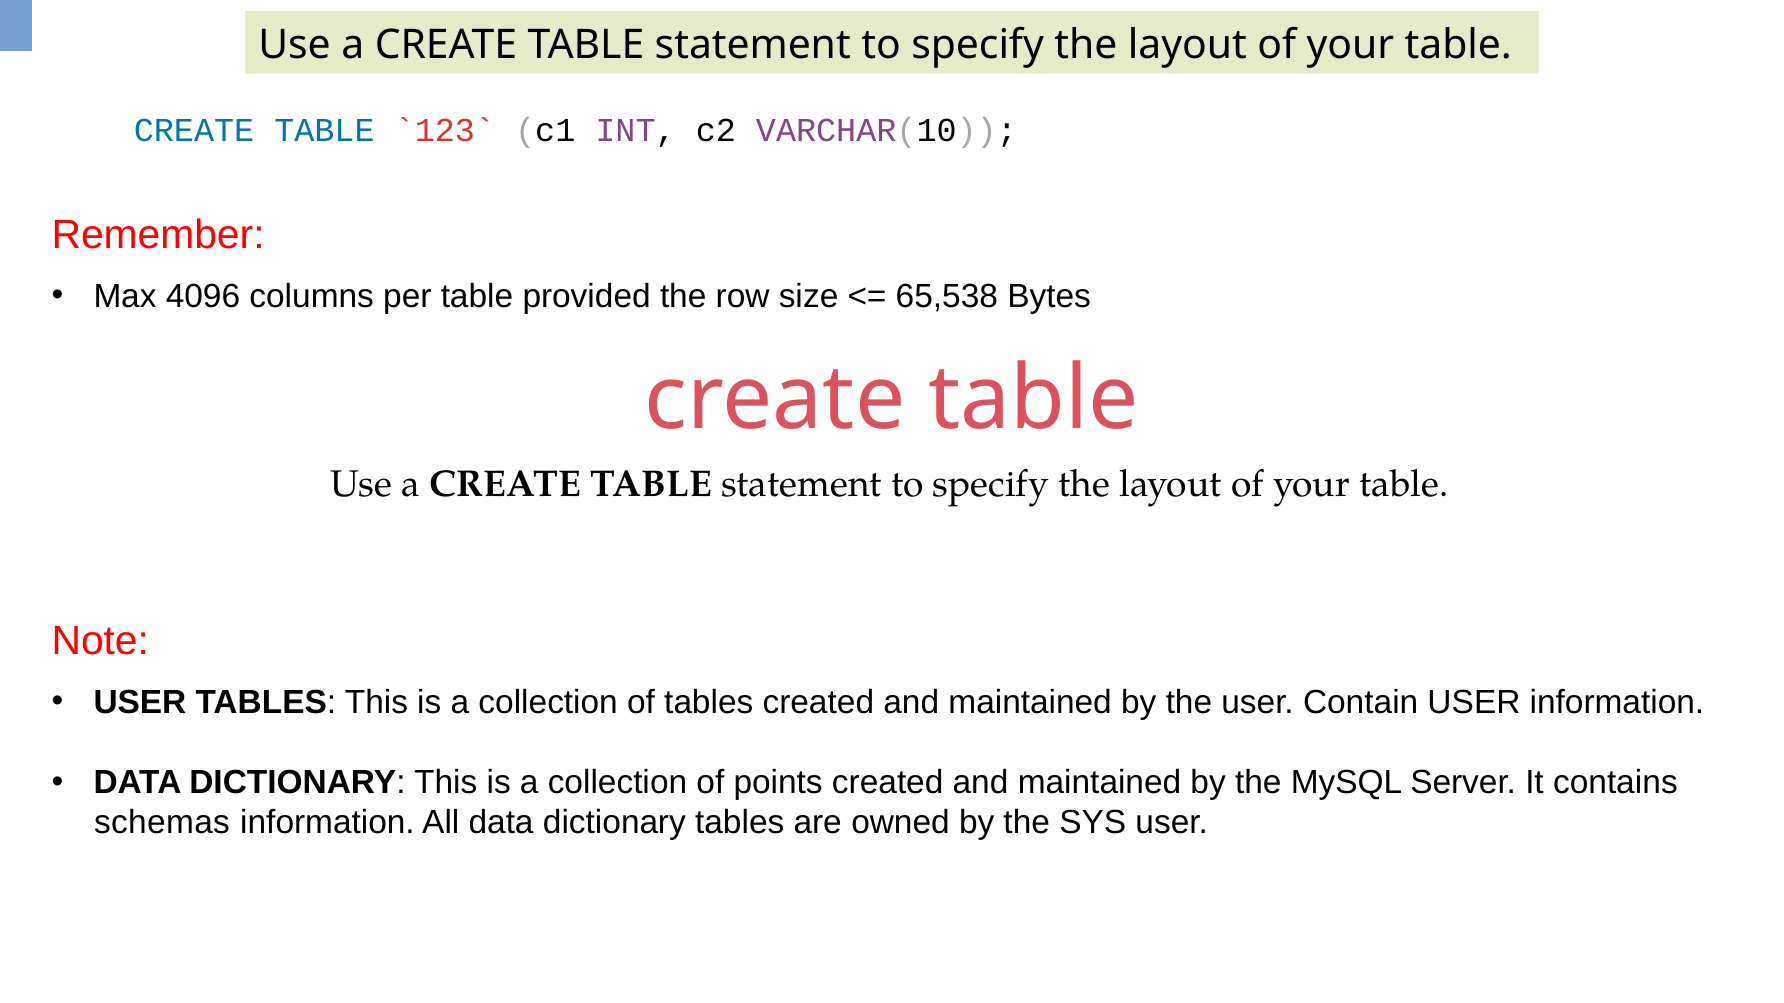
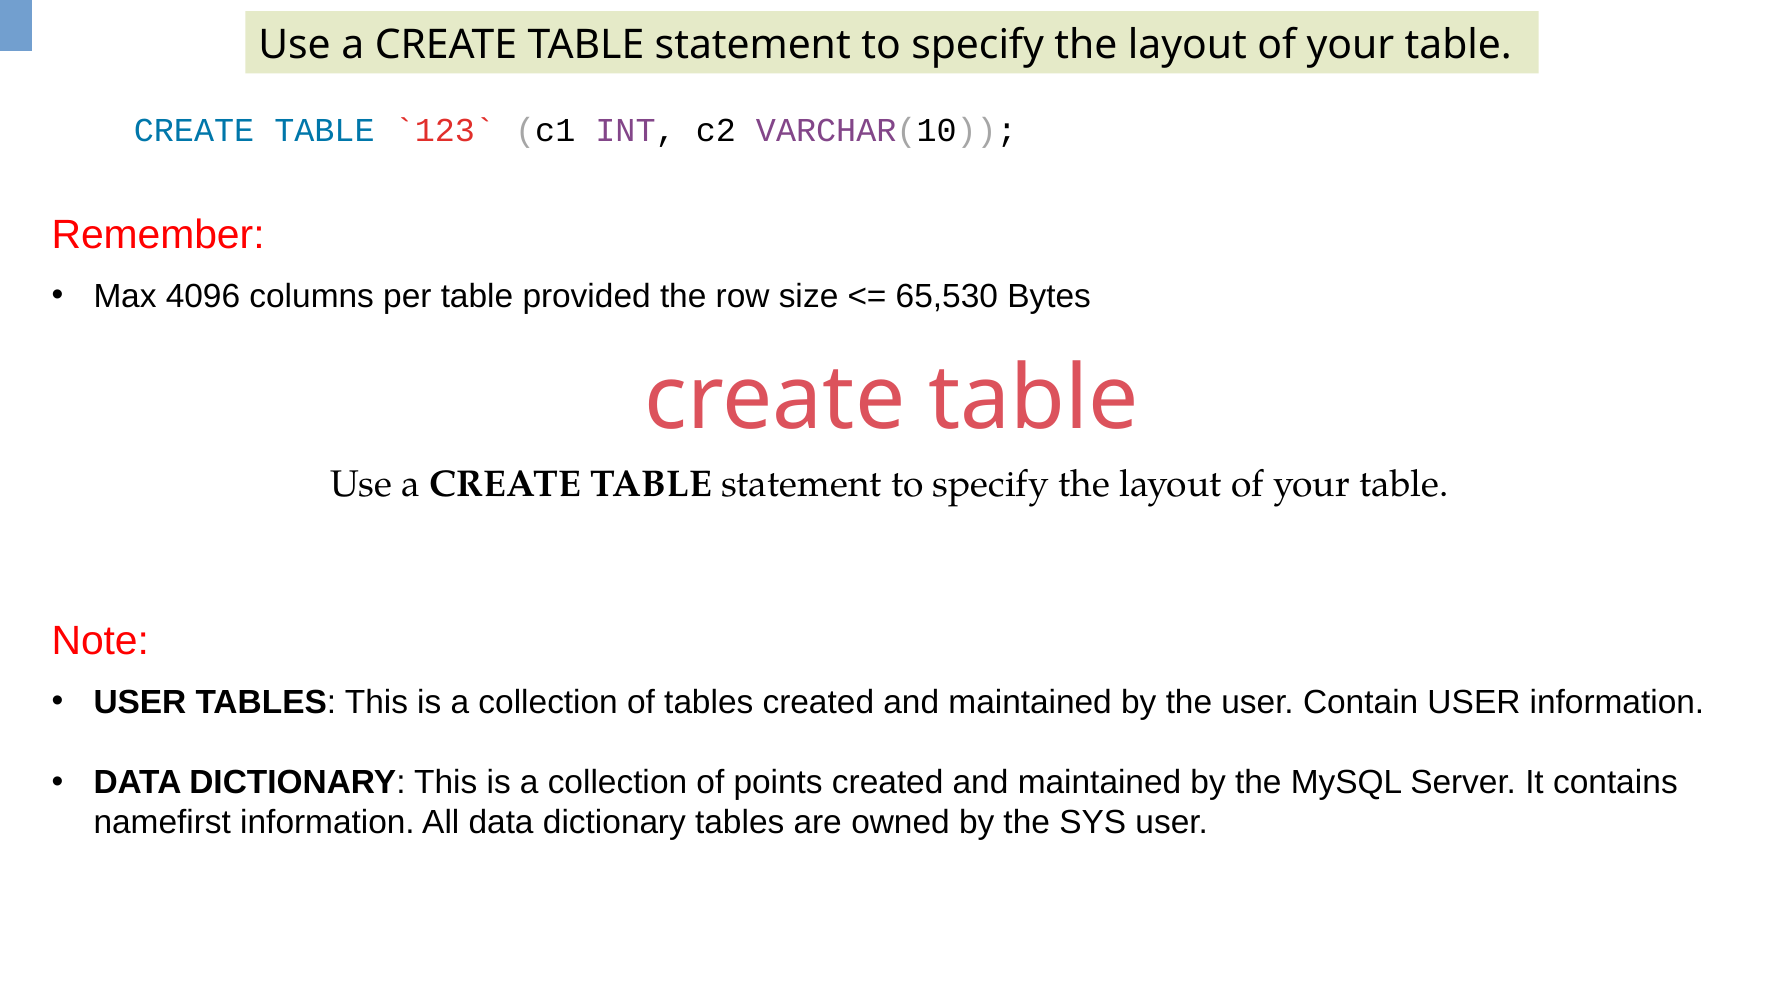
65,538: 65,538 -> 65,530
schemas: schemas -> namefirst
